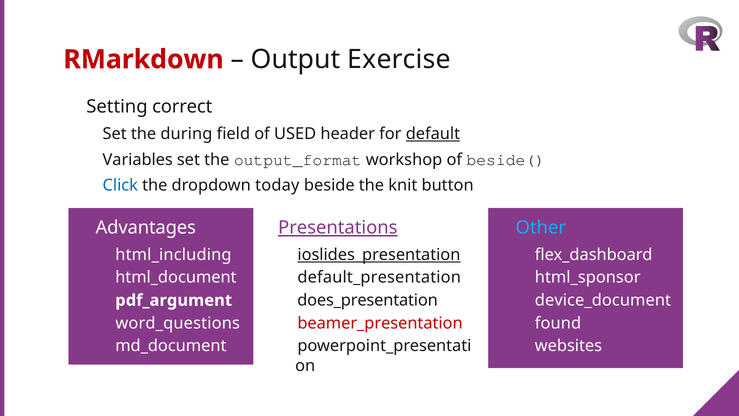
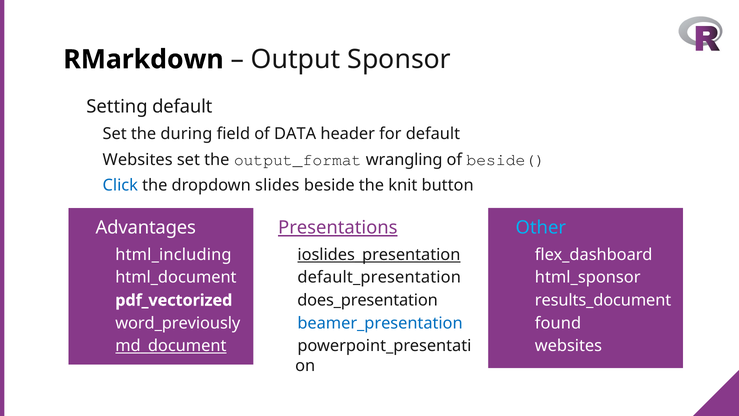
RMarkdown colour: red -> black
Exercise: Exercise -> Sponsor
Setting correct: correct -> default
USED: USED -> DATA
default at (433, 134) underline: present -> none
Variables at (138, 160): Variables -> Websites
workshop: workshop -> wrangling
today: today -> slides
device_document: device_document -> results_document
pdf_argument: pdf_argument -> pdf_vectorized
word_questions: word_questions -> word_previously
beamer_presentation colour: red -> blue
md_document underline: none -> present
